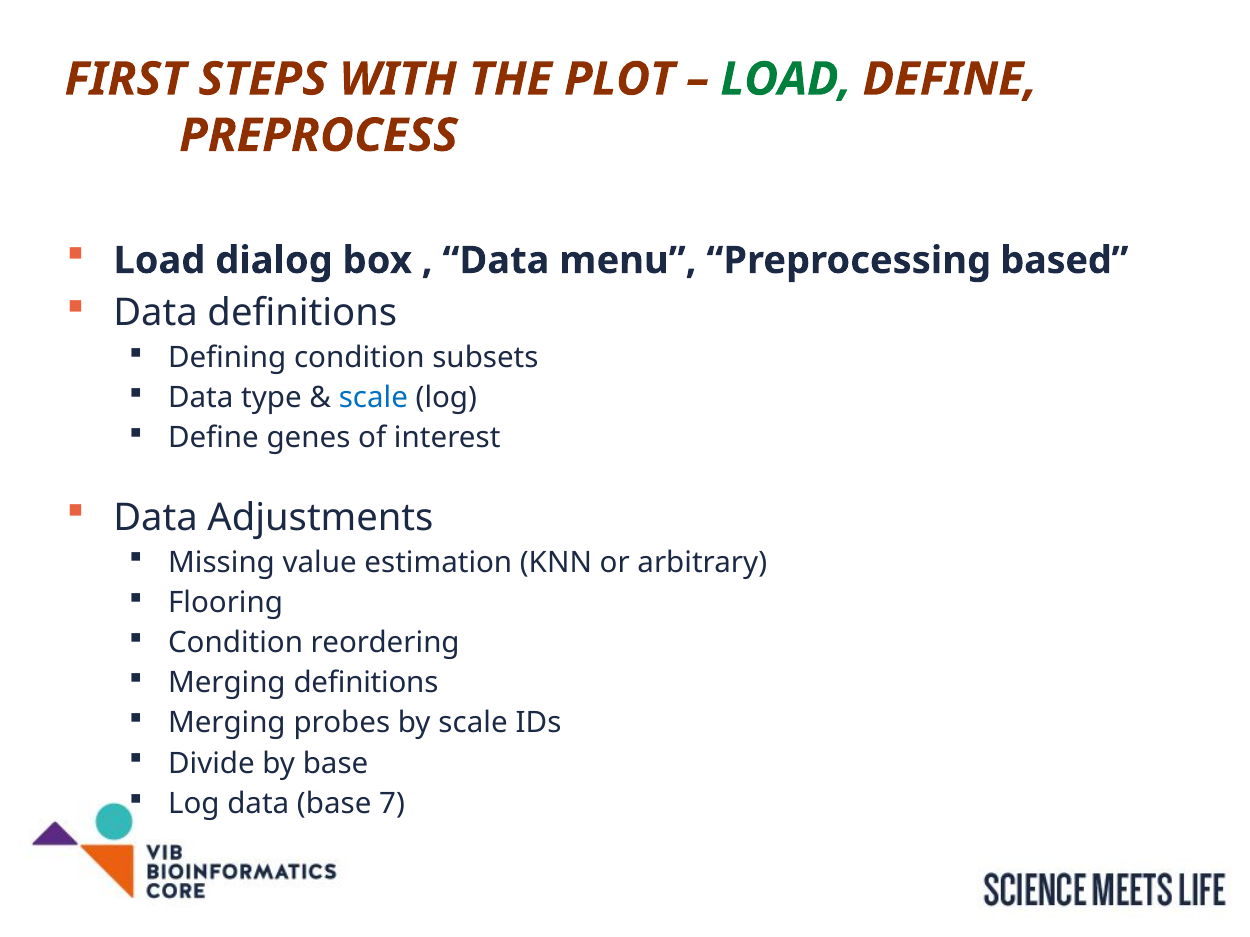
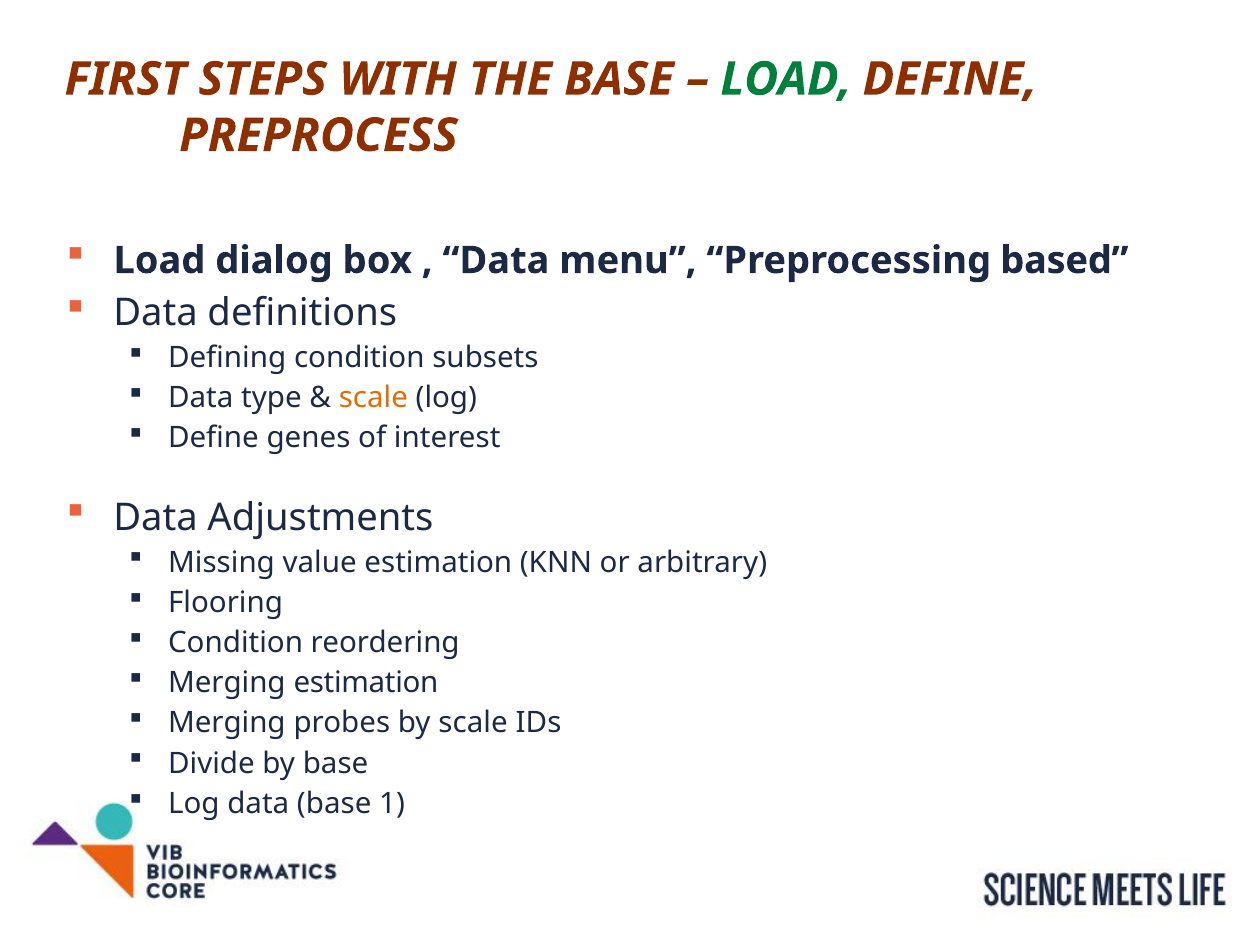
THE PLOT: PLOT -> BASE
scale at (373, 398) colour: blue -> orange
Merging definitions: definitions -> estimation
7: 7 -> 1
